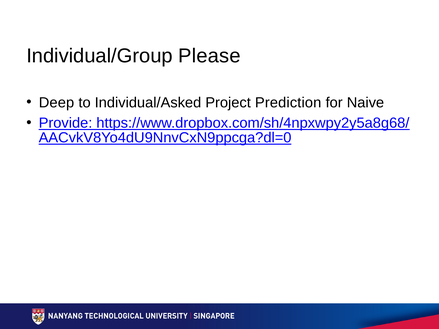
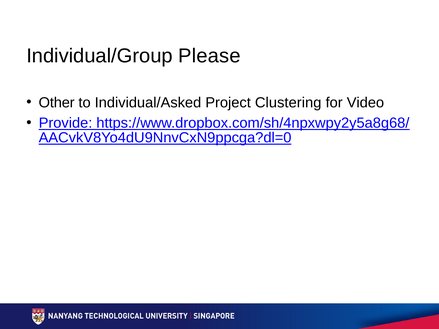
Deep: Deep -> Other
Prediction: Prediction -> Clustering
Naive: Naive -> Video
